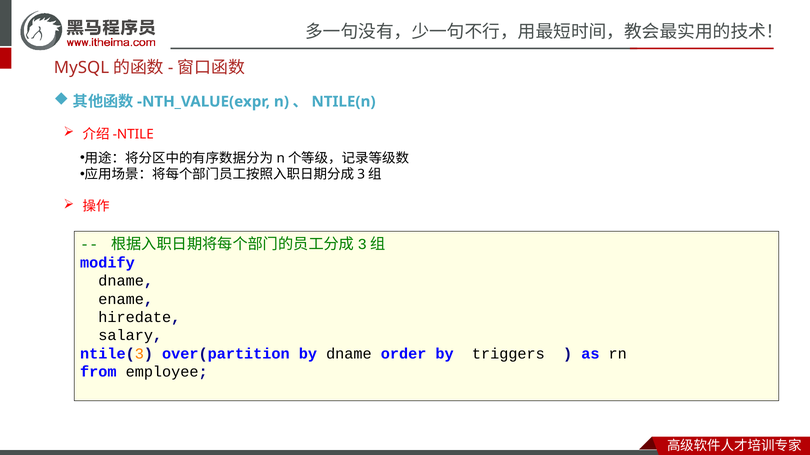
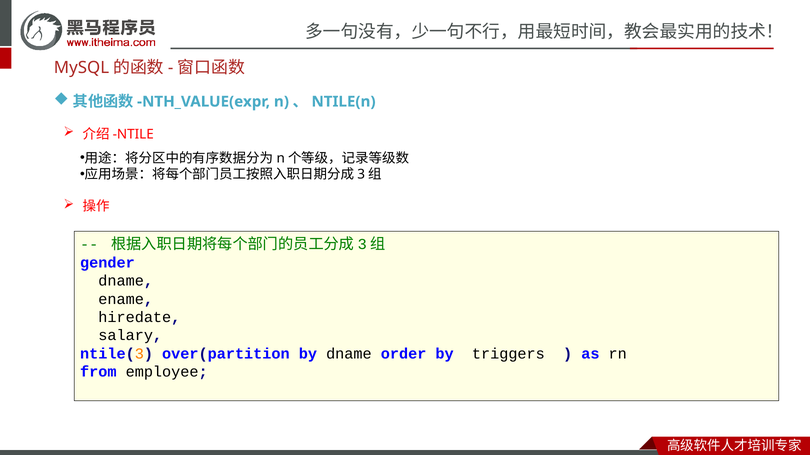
modify: modify -> gender
